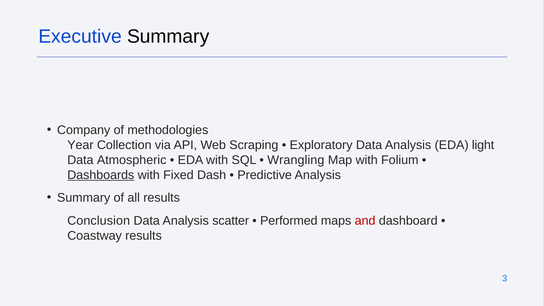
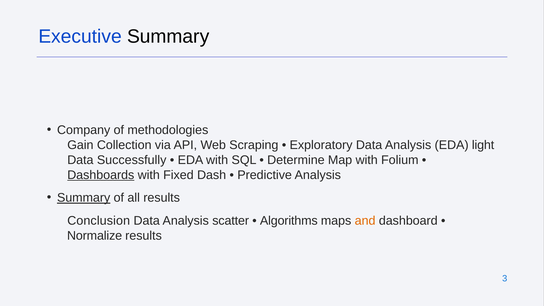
Year: Year -> Gain
Atmospheric: Atmospheric -> Successfully
Wrangling: Wrangling -> Determine
Summary at (84, 198) underline: none -> present
Performed: Performed -> Algorithms
and colour: red -> orange
Coastway: Coastway -> Normalize
